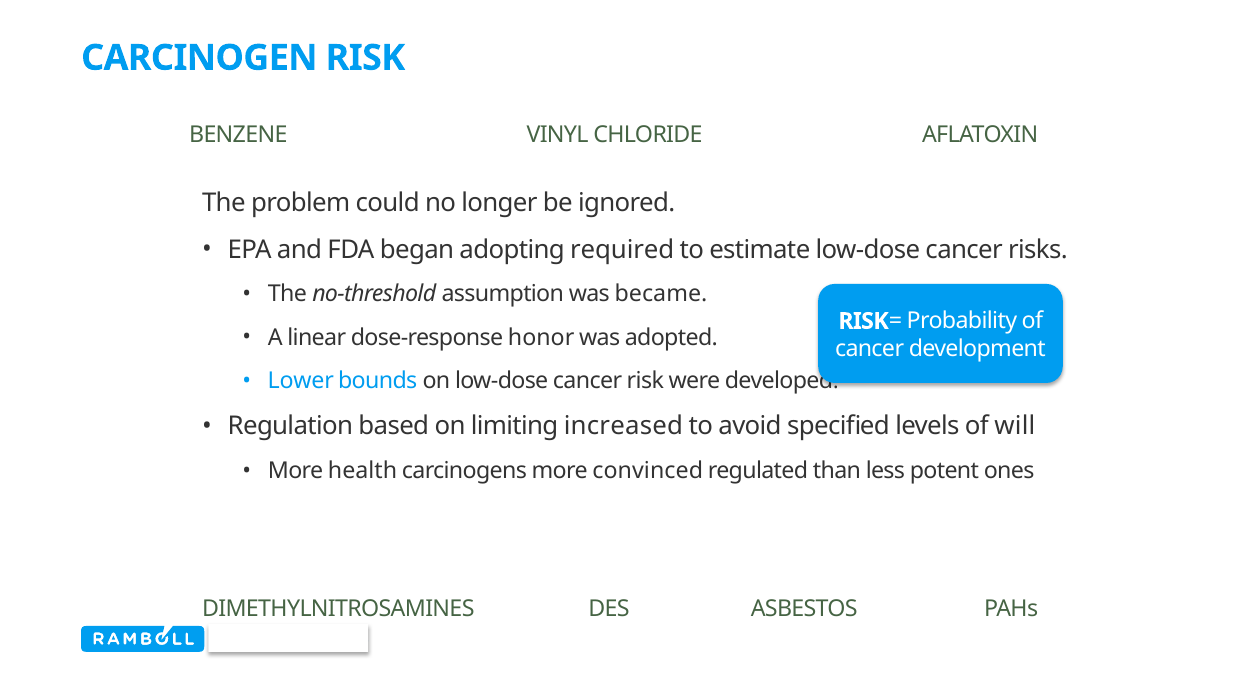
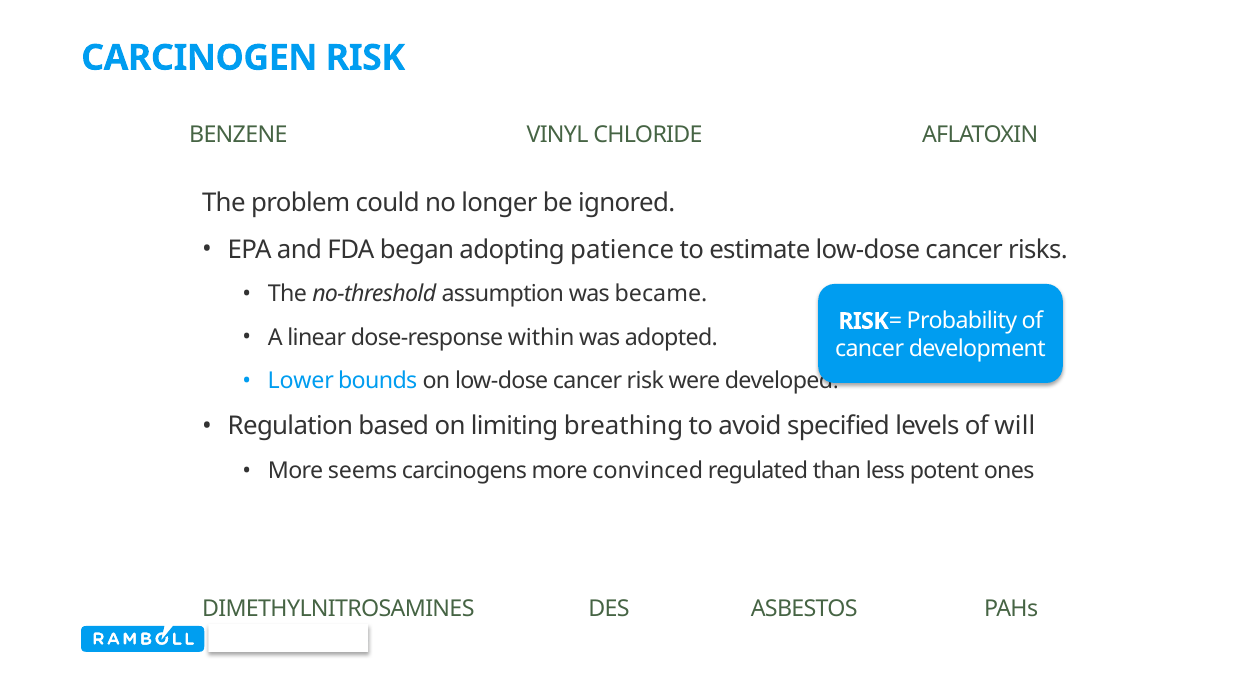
required: required -> patience
honor: honor -> within
increased: increased -> breathing
health: health -> seems
